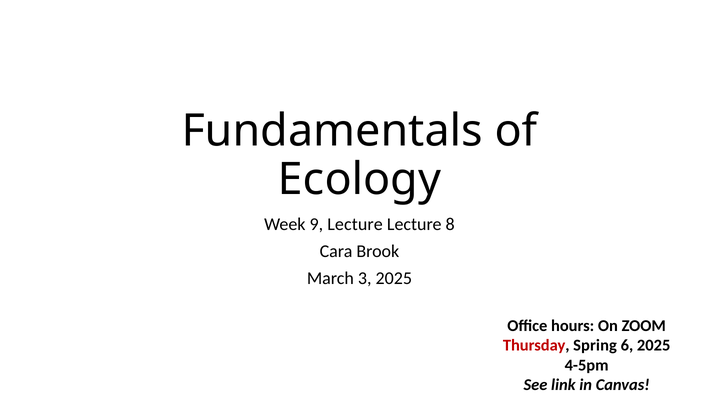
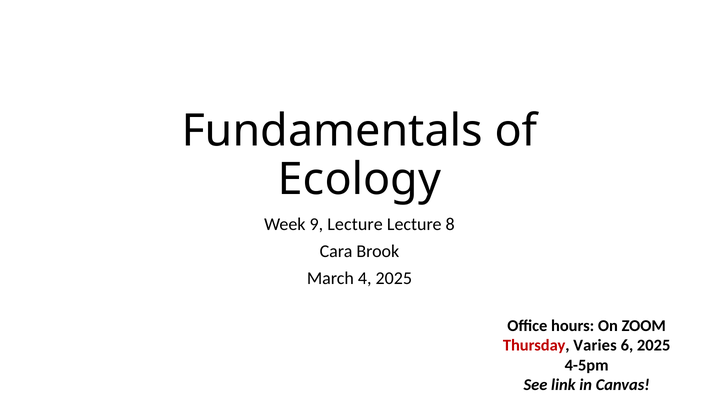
3: 3 -> 4
Spring: Spring -> Varies
